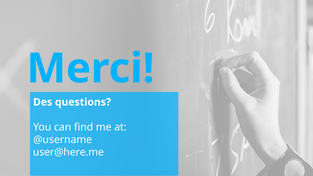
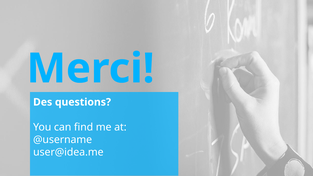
user@here.me: user@here.me -> user@idea.me
